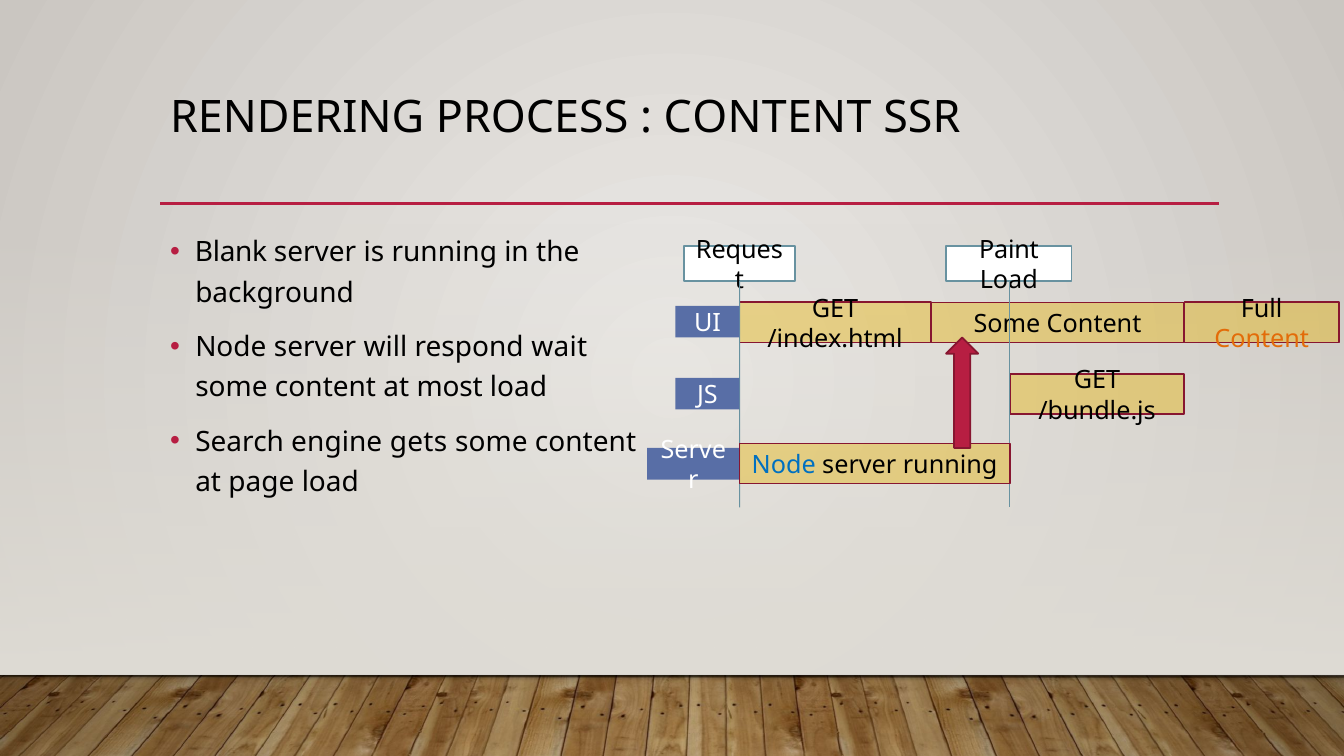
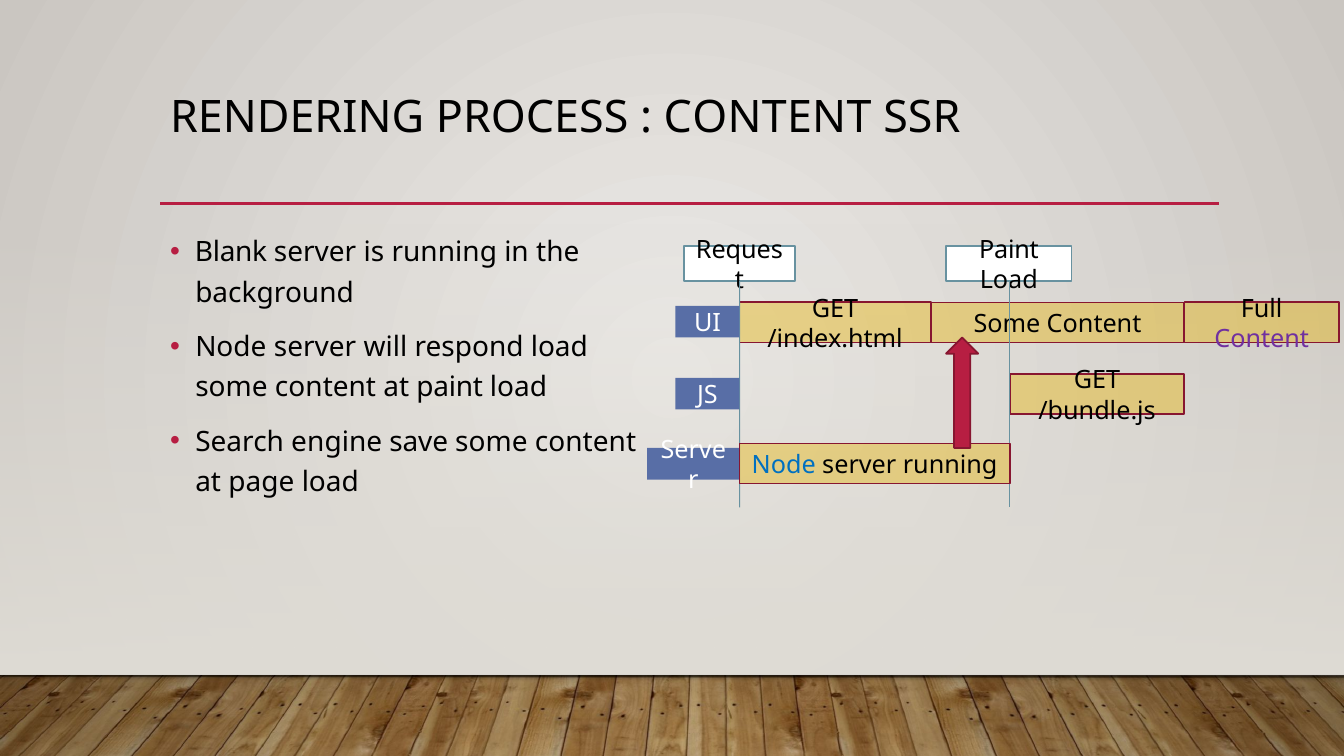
Content at (1262, 339) colour: orange -> purple
respond wait: wait -> load
at most: most -> paint
gets: gets -> save
